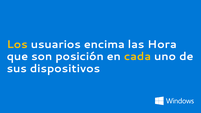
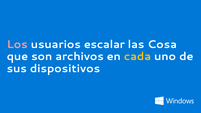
Los colour: yellow -> pink
encima: encima -> escalar
Hora: Hora -> Cosa
posición: posición -> archivos
